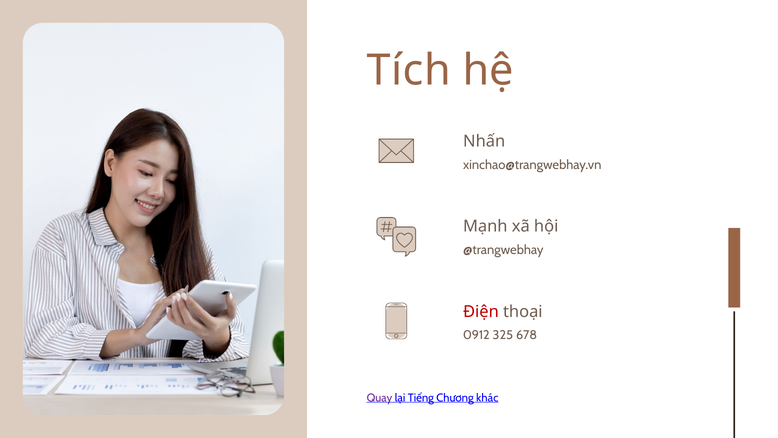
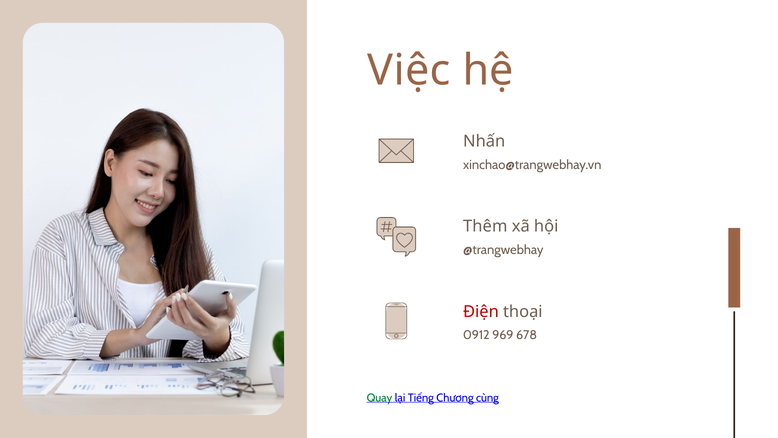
Tích: Tích -> Việc
Mạnh: Mạnh -> Thêm
325: 325 -> 969
Quay colour: purple -> green
khác: khác -> cùng
